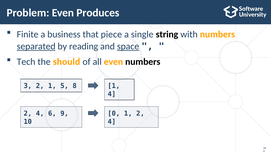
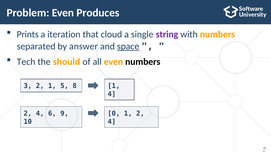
Finite: Finite -> Prints
business: business -> iteration
piece: piece -> cloud
string colour: black -> purple
separated underline: present -> none
reading: reading -> answer
